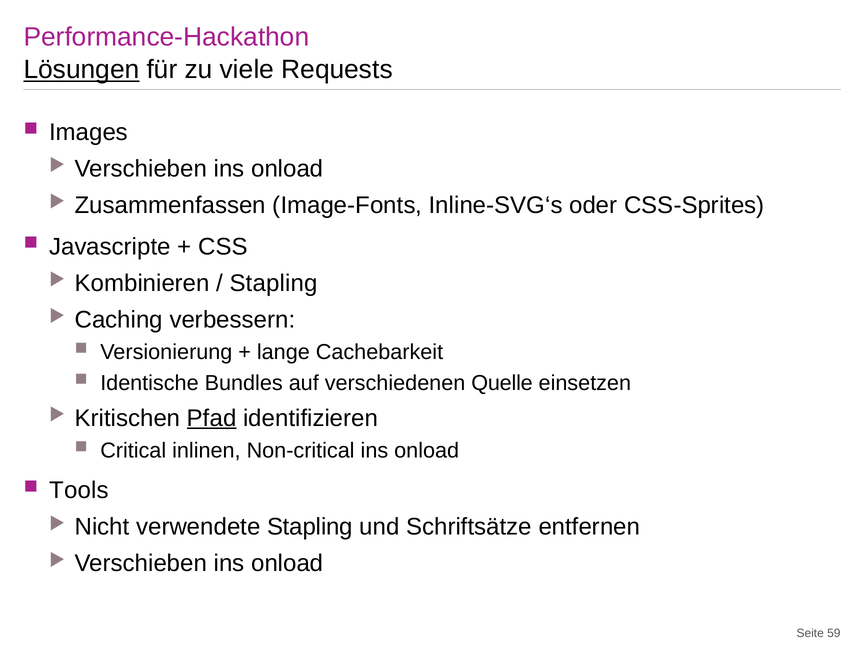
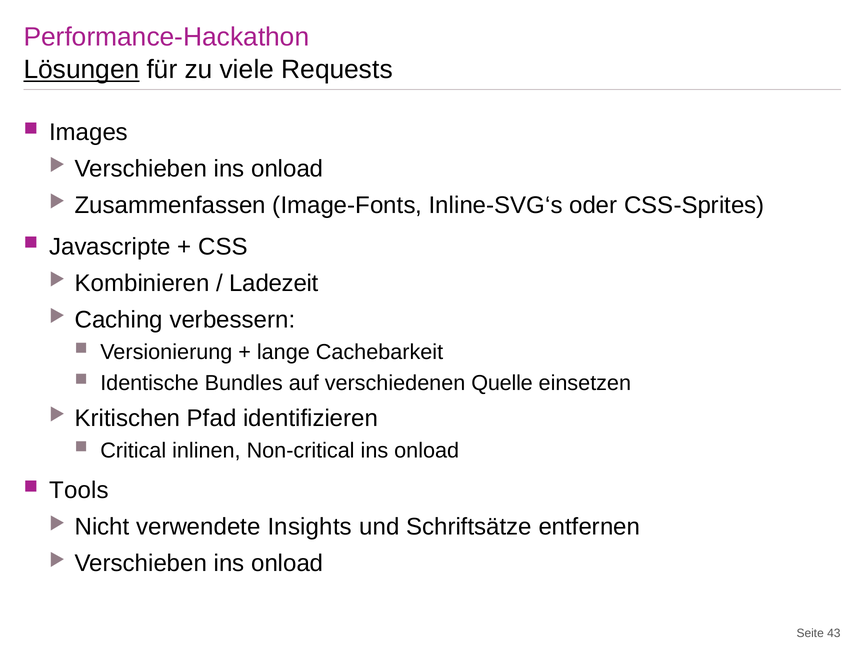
Stapling at (274, 283): Stapling -> Ladezeit
Pfad underline: present -> none
verwendete Stapling: Stapling -> Insights
59: 59 -> 43
